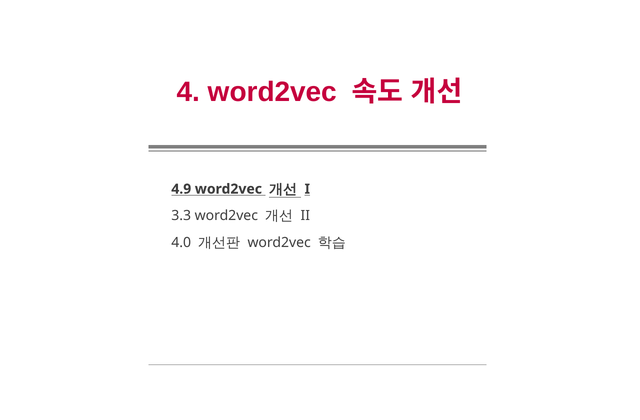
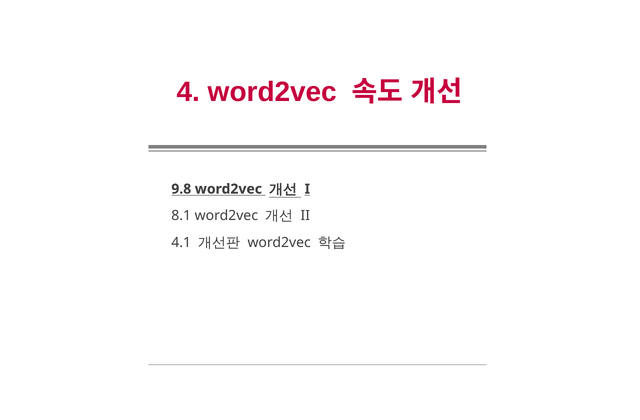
4.9: 4.9 -> 9.8
3.3: 3.3 -> 8.1
4.0: 4.0 -> 4.1
